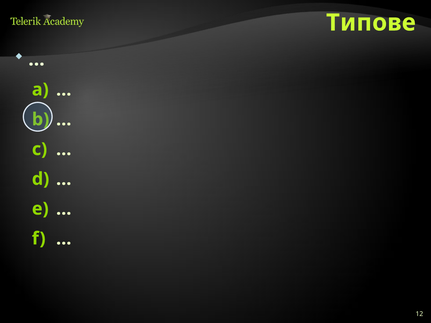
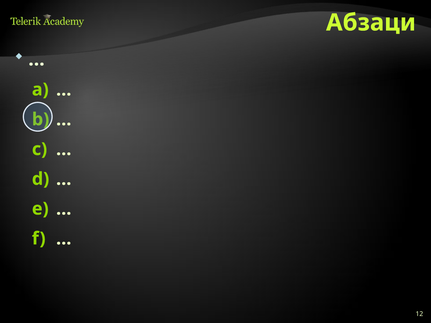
Типове: Типове -> Абзаци
